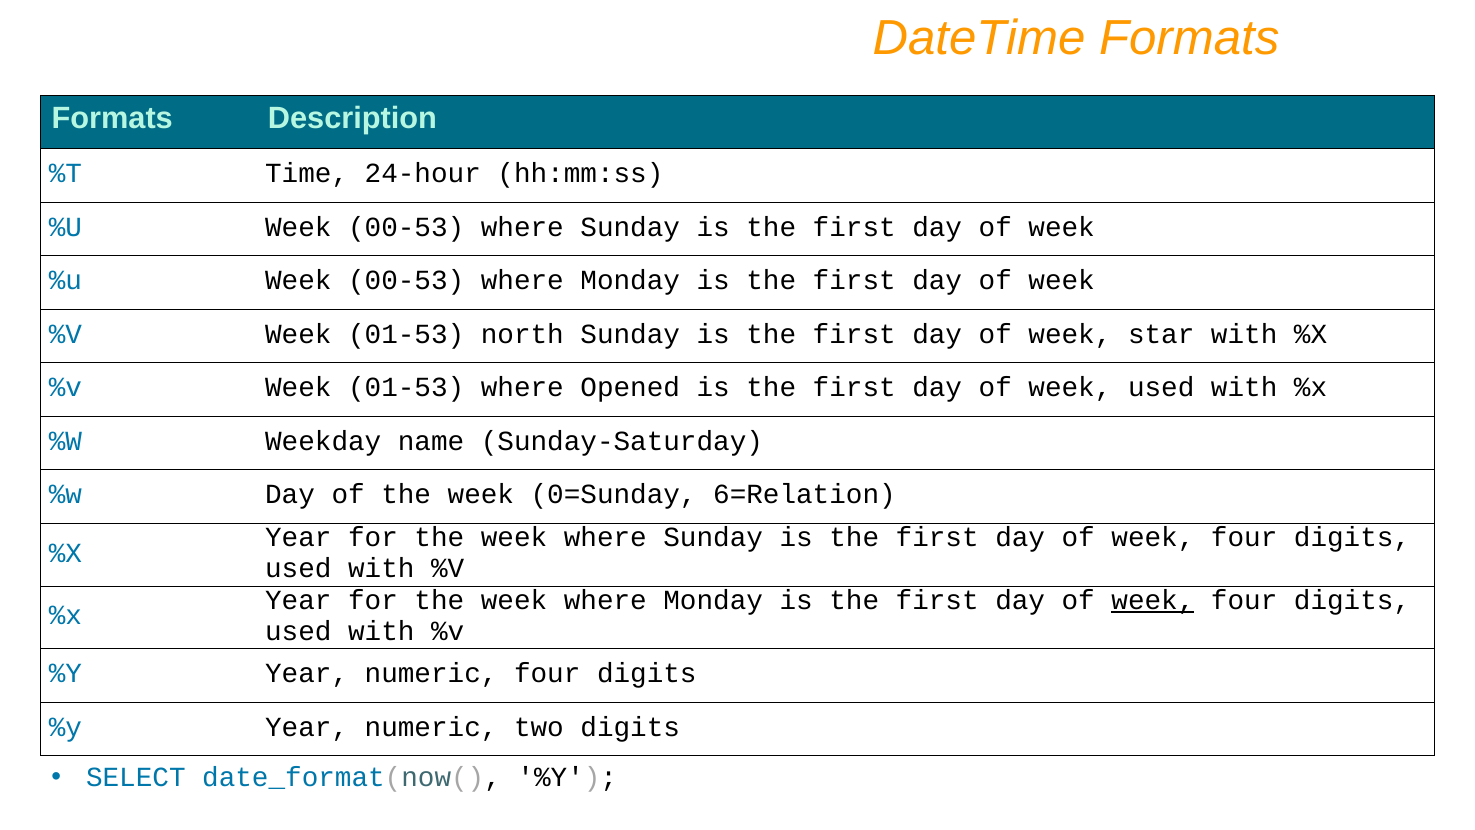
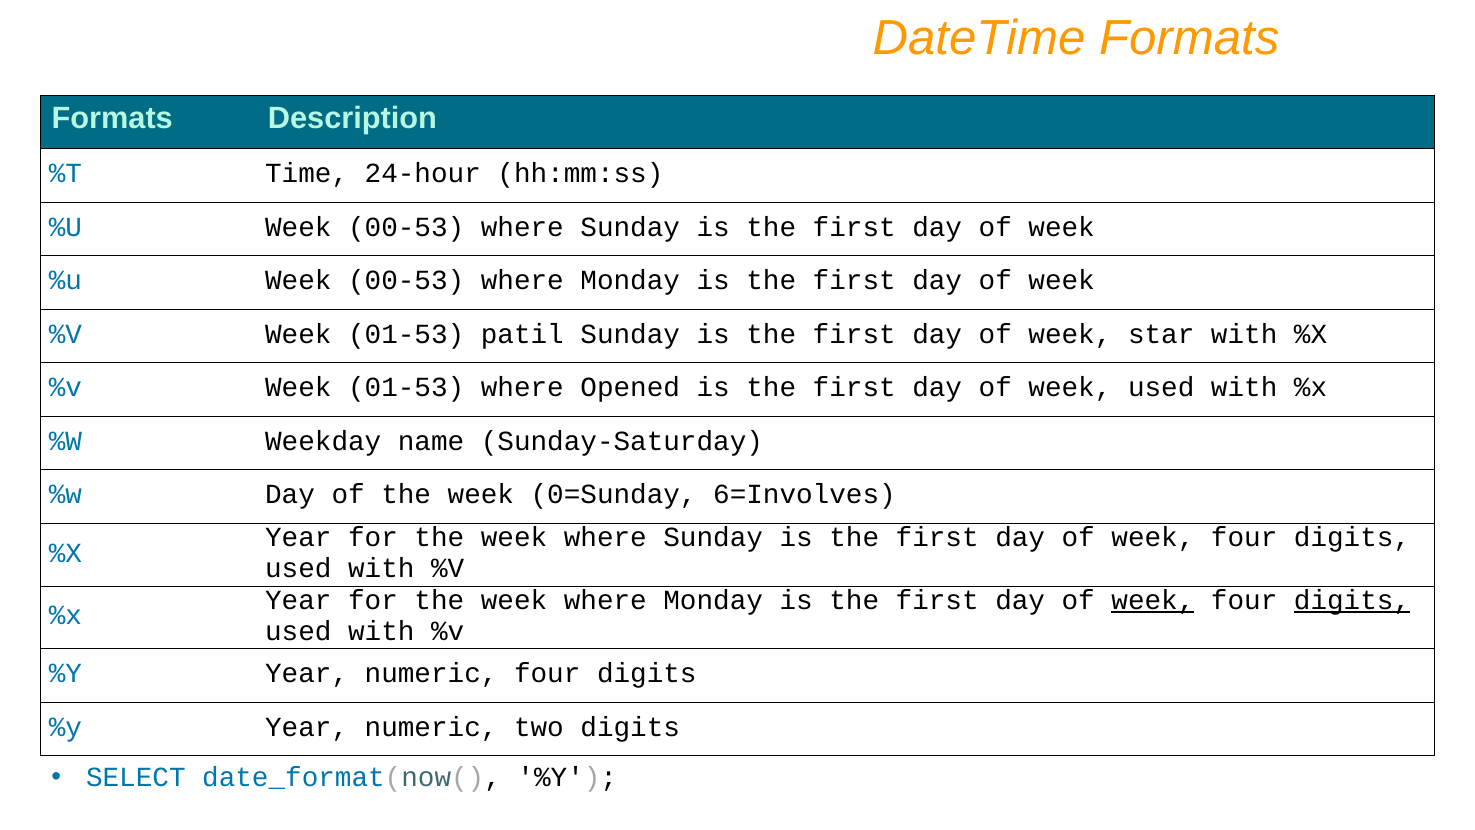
north: north -> patil
6=Relation: 6=Relation -> 6=Involves
digits at (1352, 600) underline: none -> present
